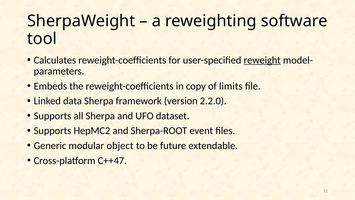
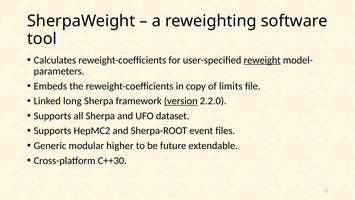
data: data -> long
version underline: none -> present
object: object -> higher
C++47: C++47 -> C++30
